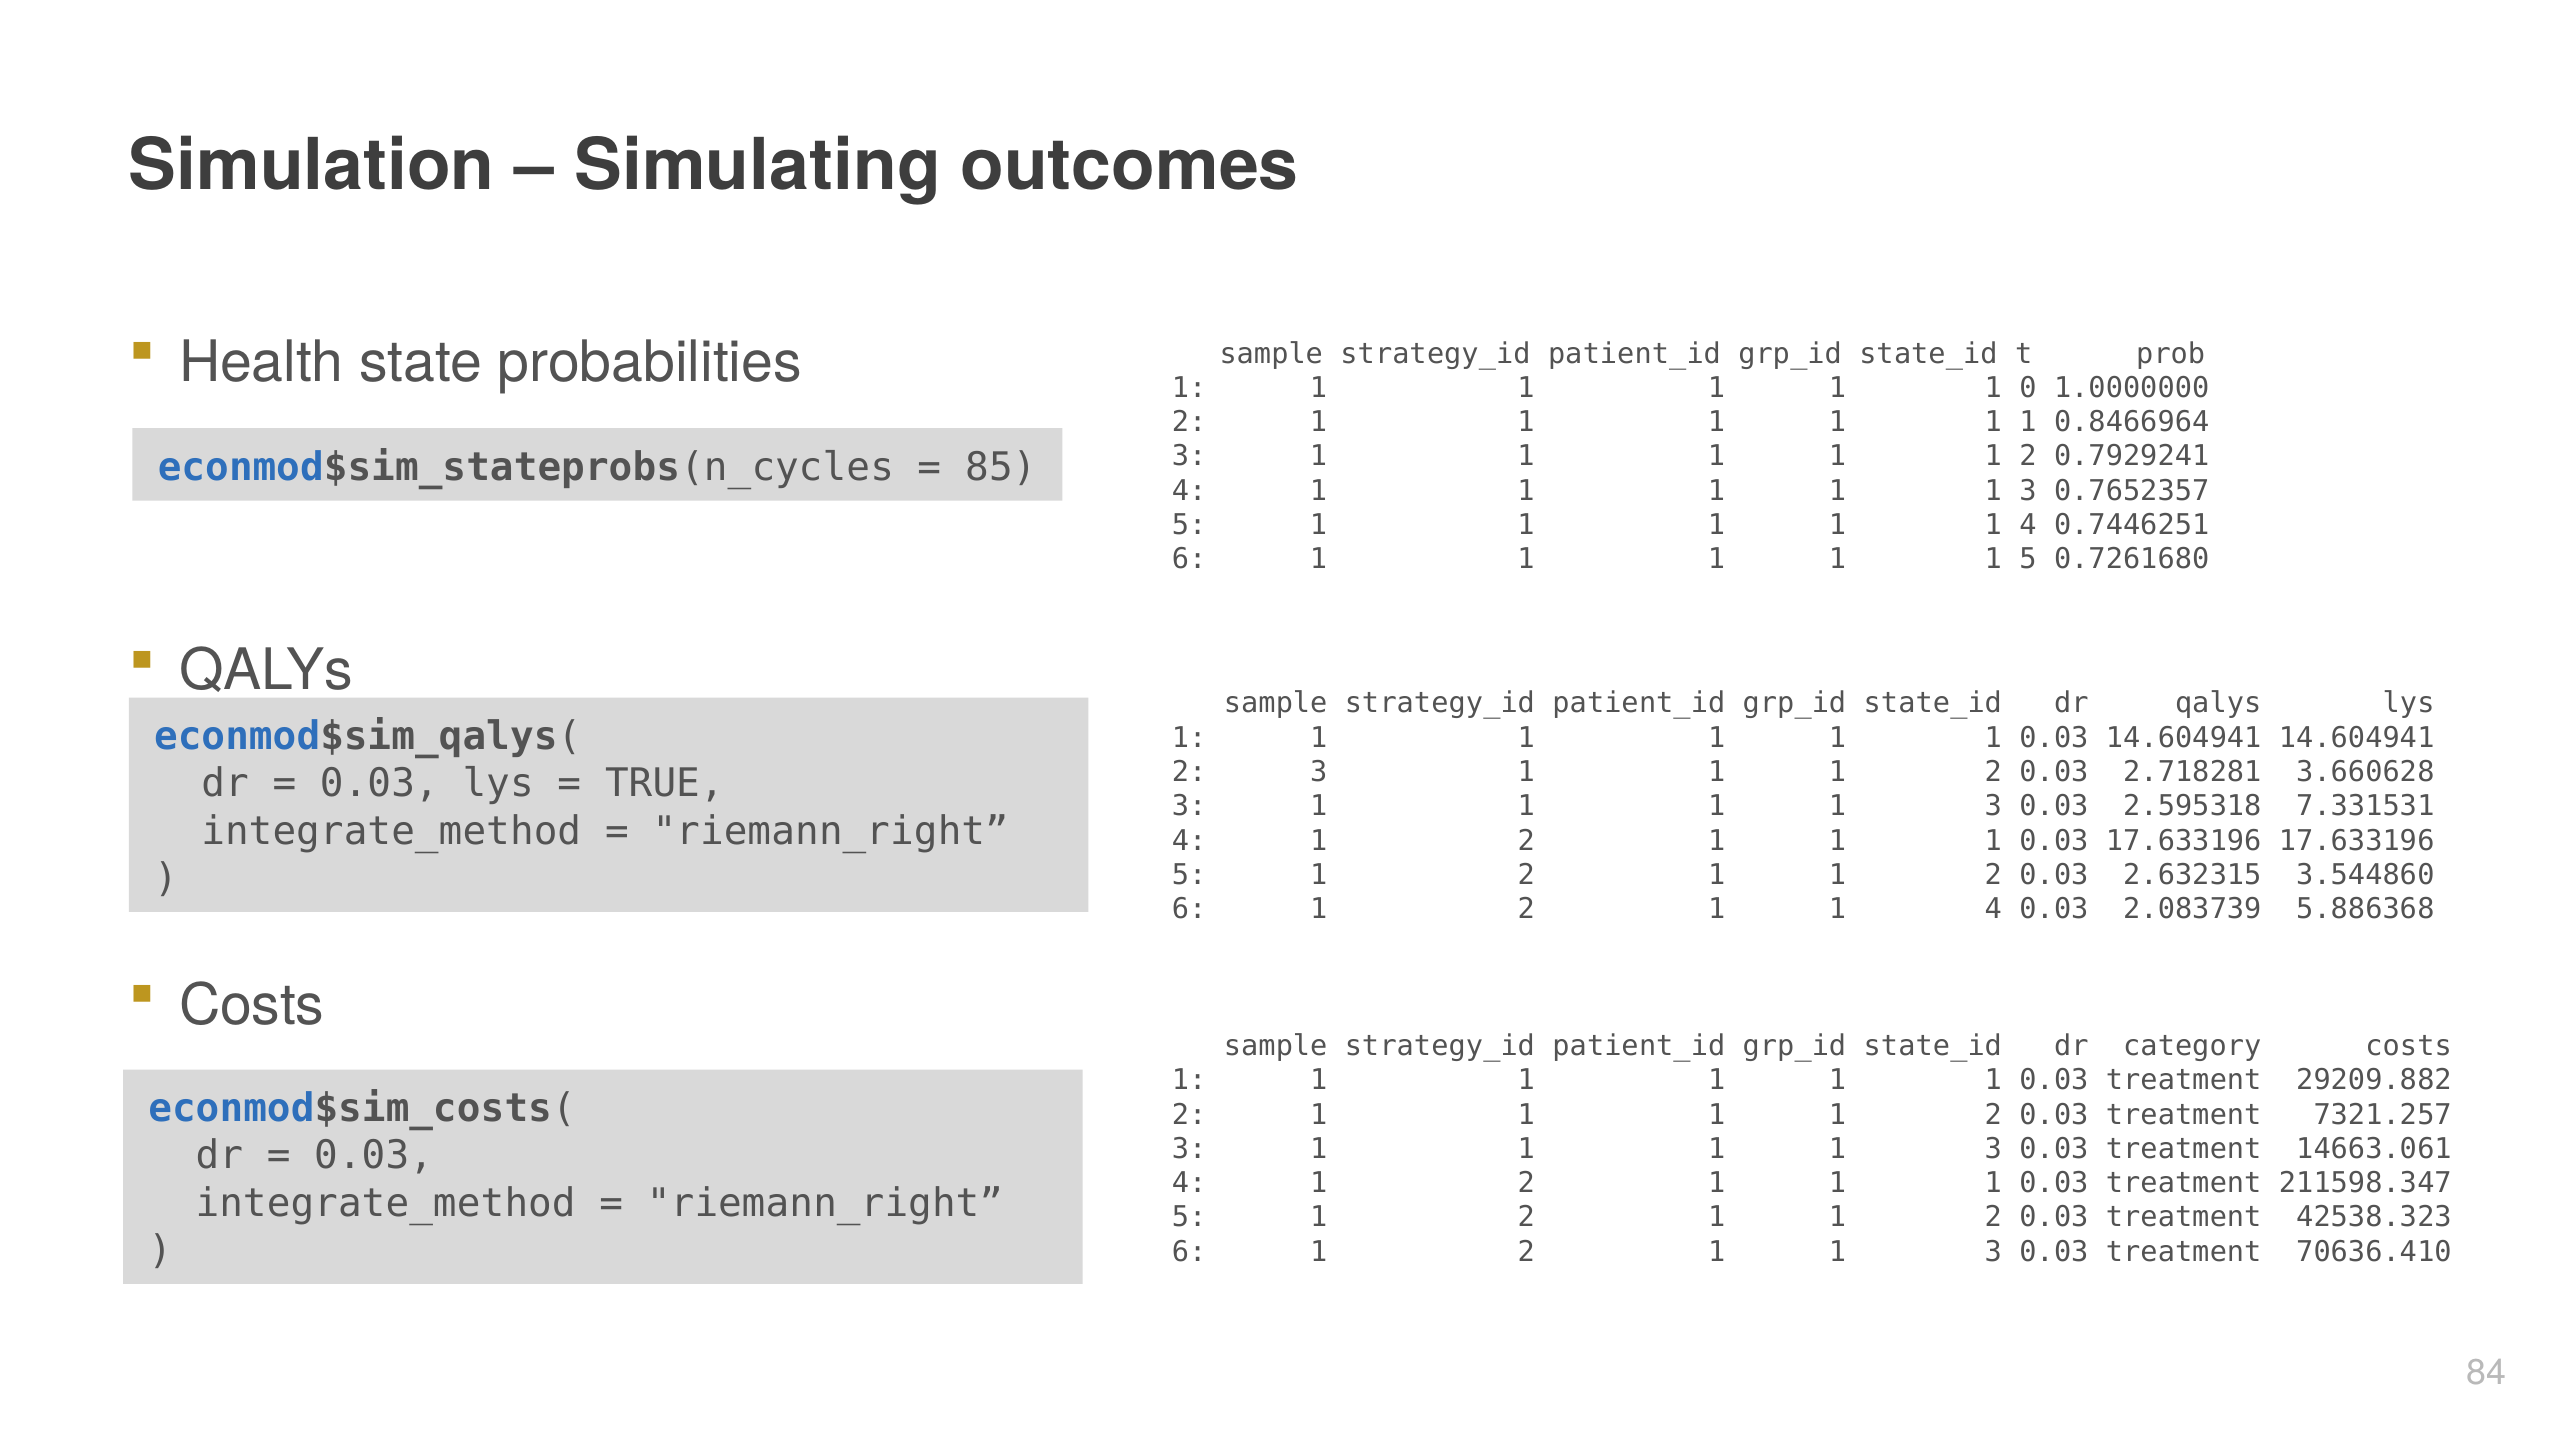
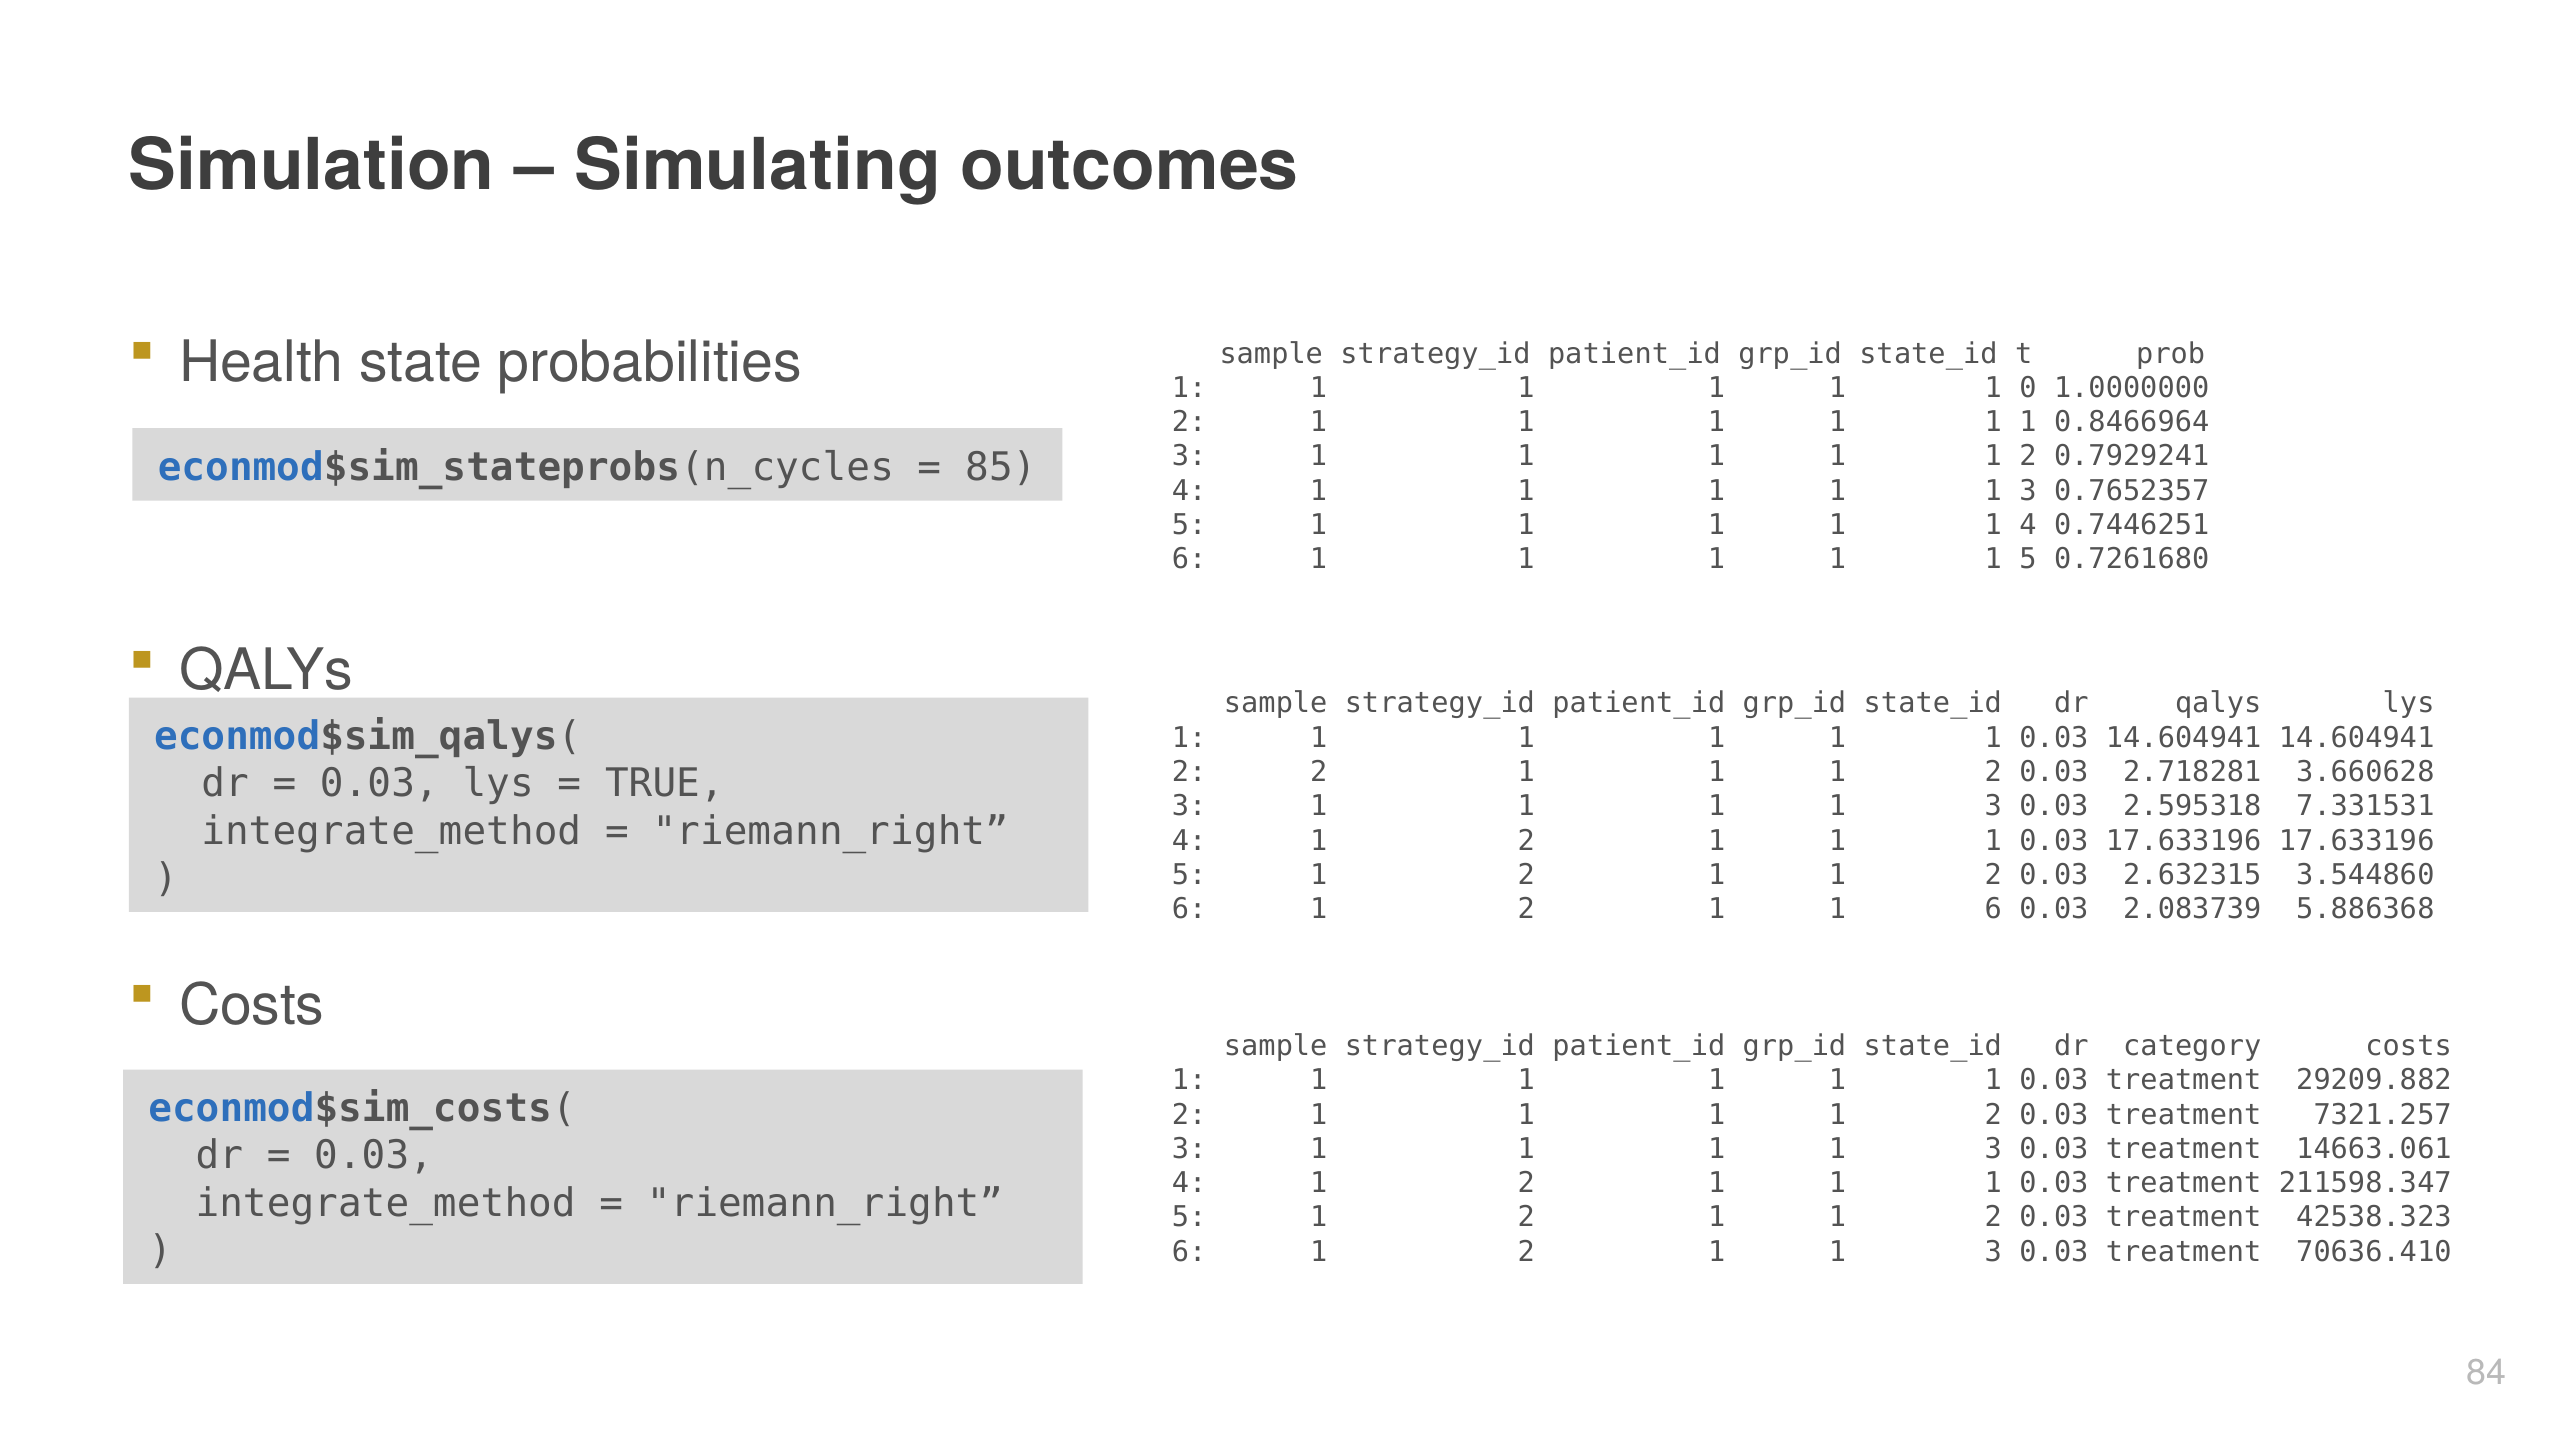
2 3: 3 -> 2
2 1 1 4: 4 -> 6
